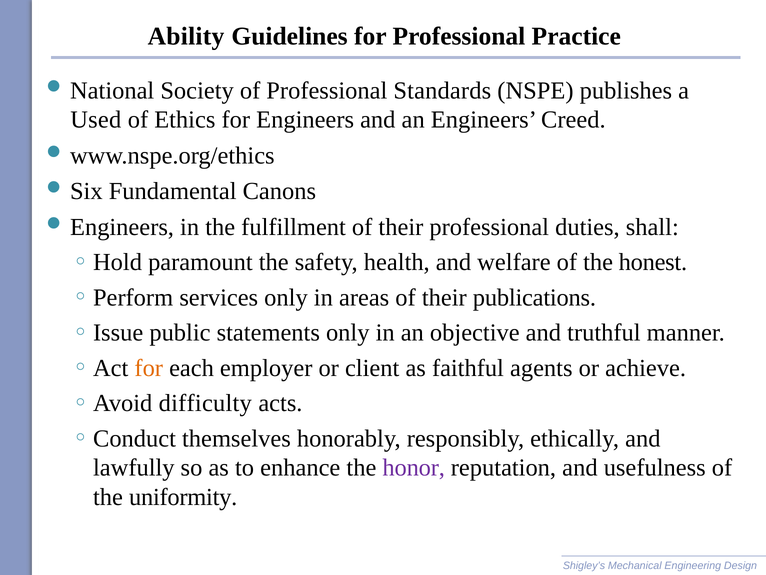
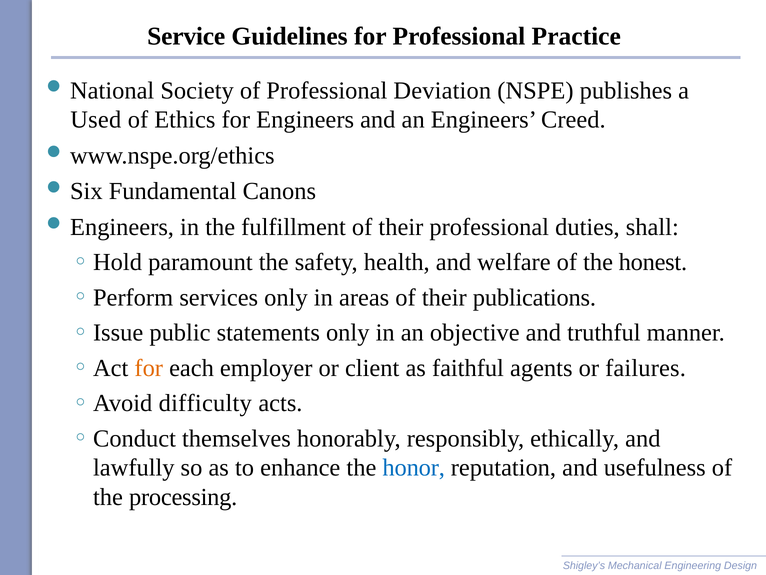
Ability: Ability -> Service
Standards: Standards -> Deviation
achieve: achieve -> failures
honor colour: purple -> blue
uniformity: uniformity -> processing
